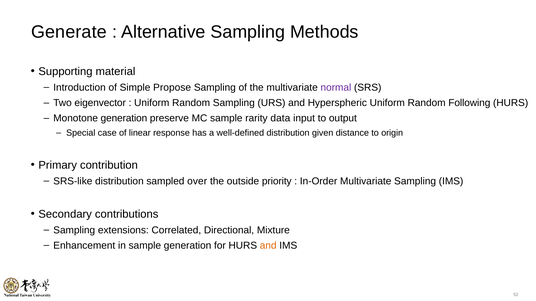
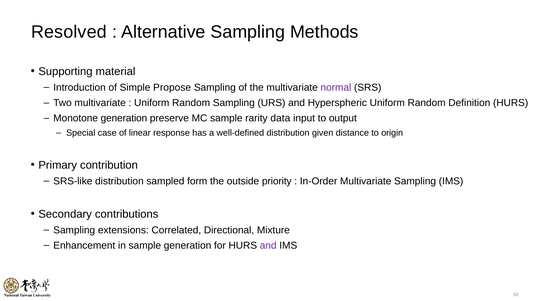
Generate: Generate -> Resolved
Two eigenvector: eigenvector -> multivariate
Following: Following -> Definition
over: over -> form
and at (268, 246) colour: orange -> purple
